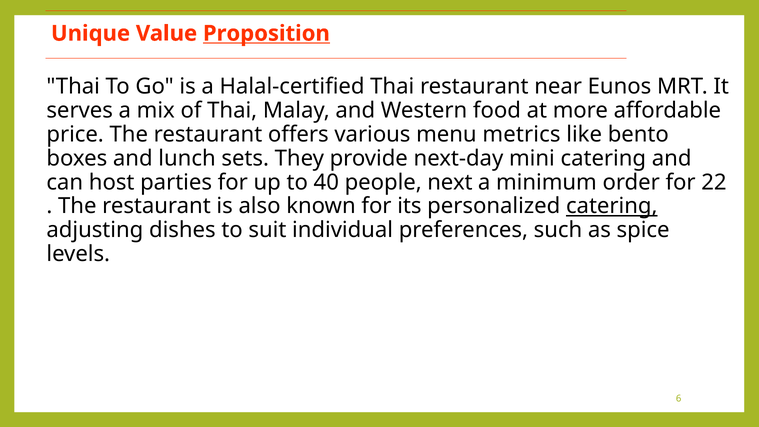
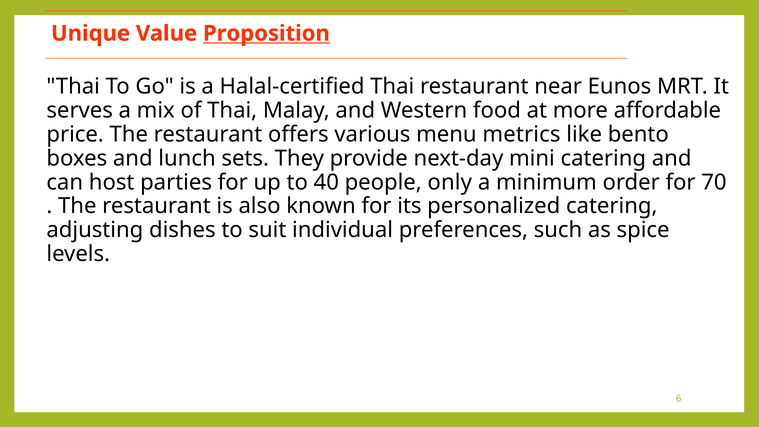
next: next -> only
22: 22 -> 70
catering at (612, 206) underline: present -> none
